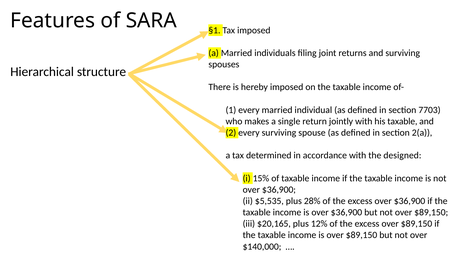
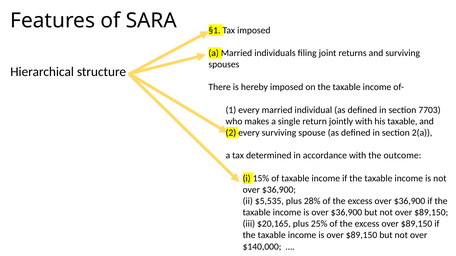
designed: designed -> outcome
12%: 12% -> 25%
